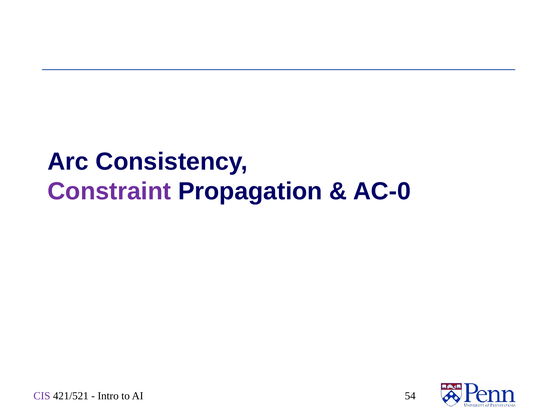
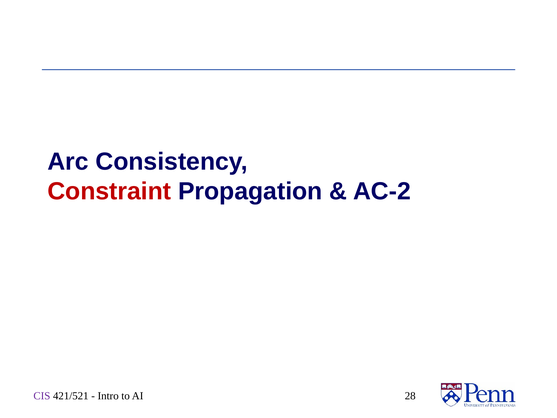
Constraint colour: purple -> red
AC-0: AC-0 -> AC-2
54: 54 -> 28
